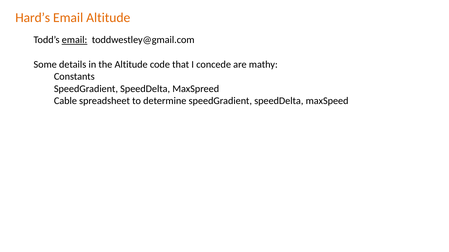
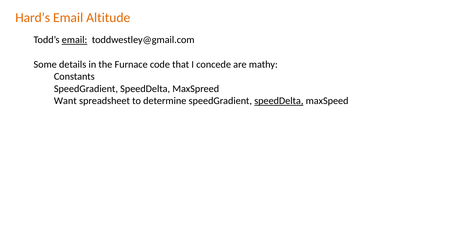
the Altitude: Altitude -> Furnace
Cable: Cable -> Want
speedDelta at (279, 101) underline: none -> present
